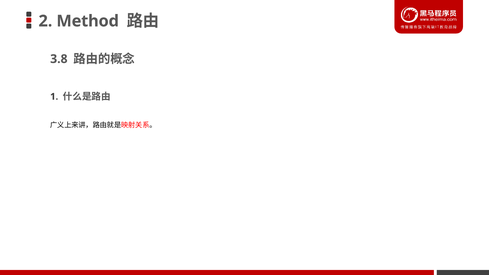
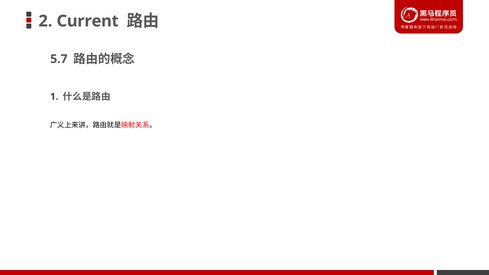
Method: Method -> Current
3.8: 3.8 -> 5.7
